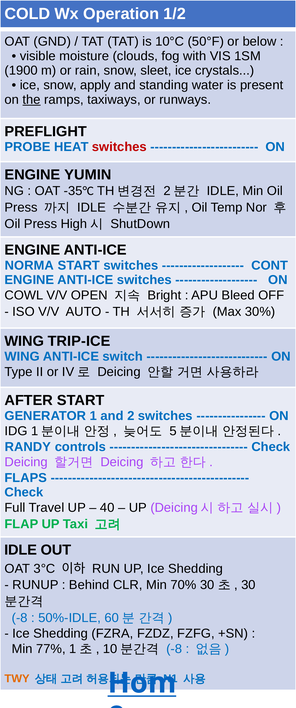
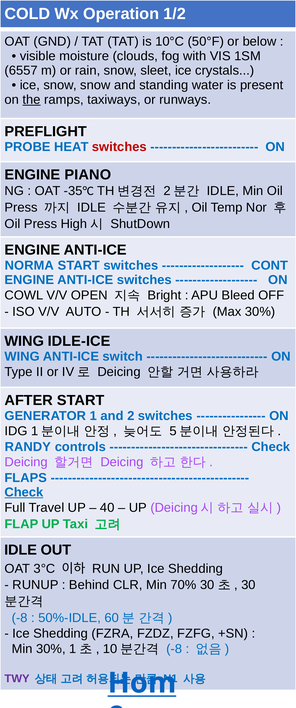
1900: 1900 -> 6557
snow apply: apply -> snow
YUMIN: YUMIN -> PIANO
TRIP-ICE: TRIP-ICE -> IDLE-ICE
Check at (24, 492) underline: none -> present
Min 77%: 77% -> 30%
TWY colour: orange -> purple
